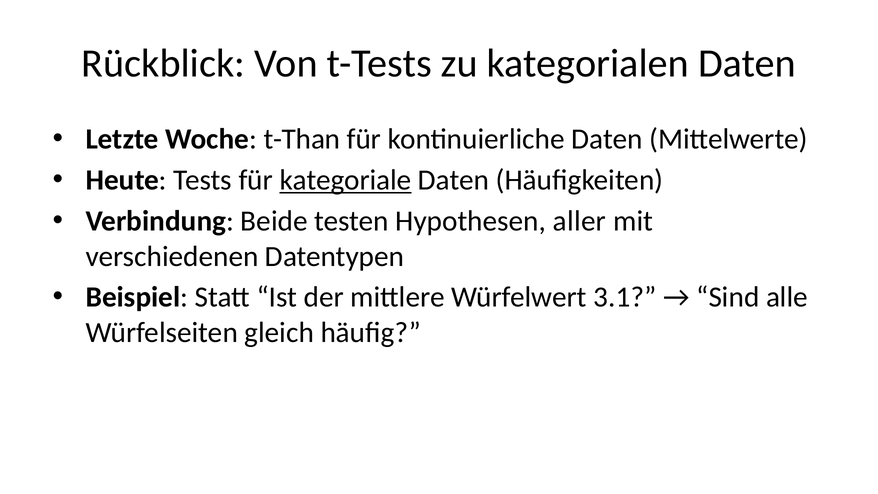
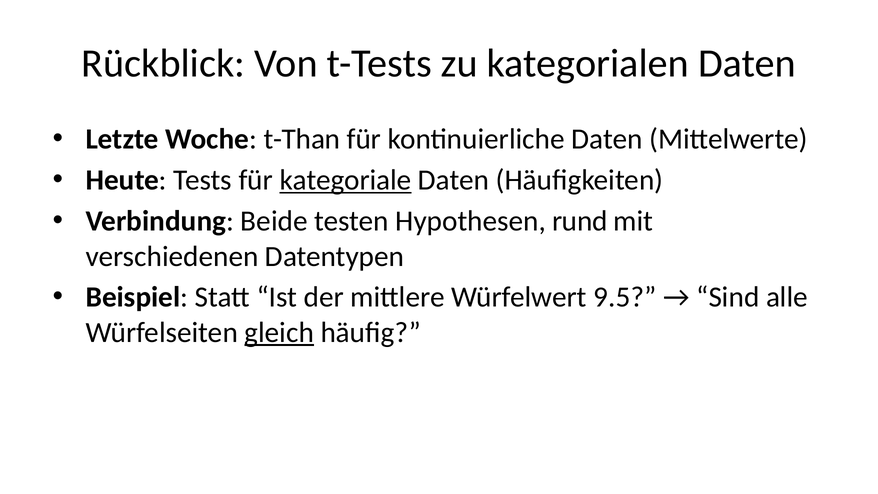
aller: aller -> rund
3.1: 3.1 -> 9.5
gleich underline: none -> present
